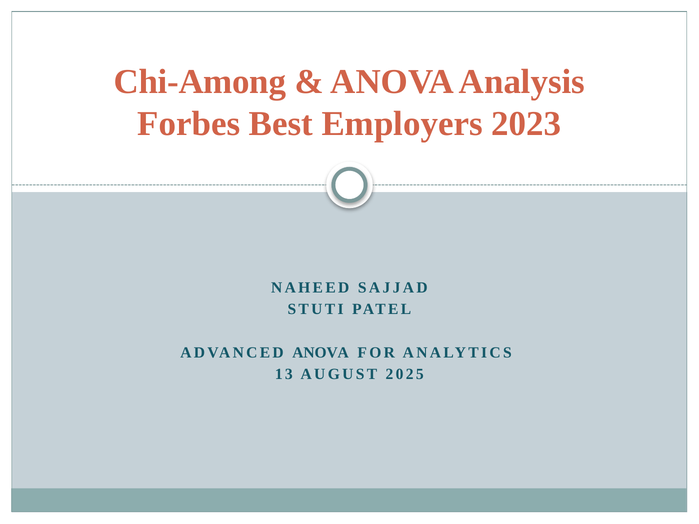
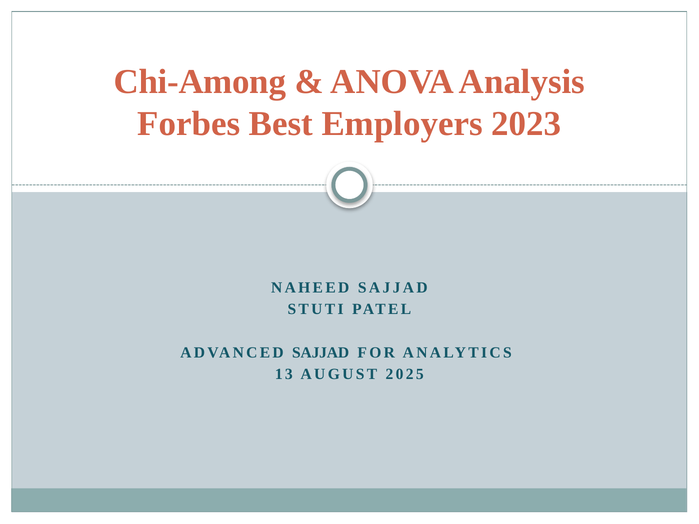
ADVANCED ANOVA: ANOVA -> SAJJAD
